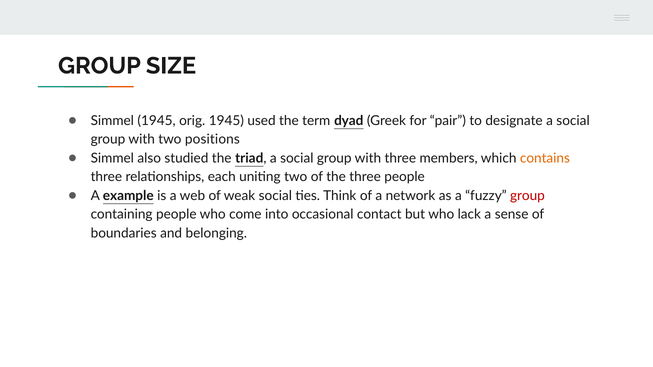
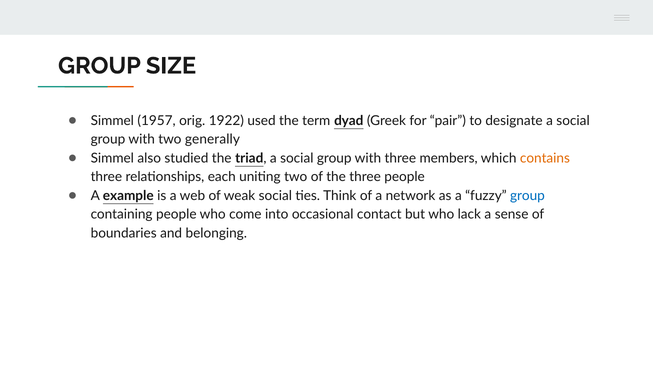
Simmel 1945: 1945 -> 1957
orig 1945: 1945 -> 1922
positions: positions -> generally
group at (527, 196) colour: red -> blue
